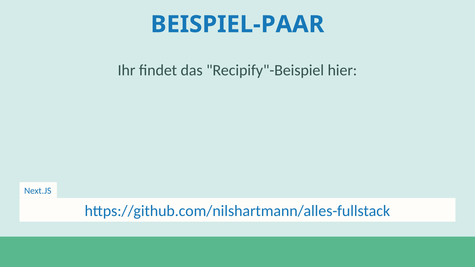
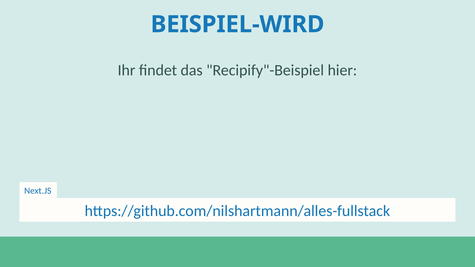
BEISPIEL-PAAR: BEISPIEL-PAAR -> BEISPIEL-WIRD
